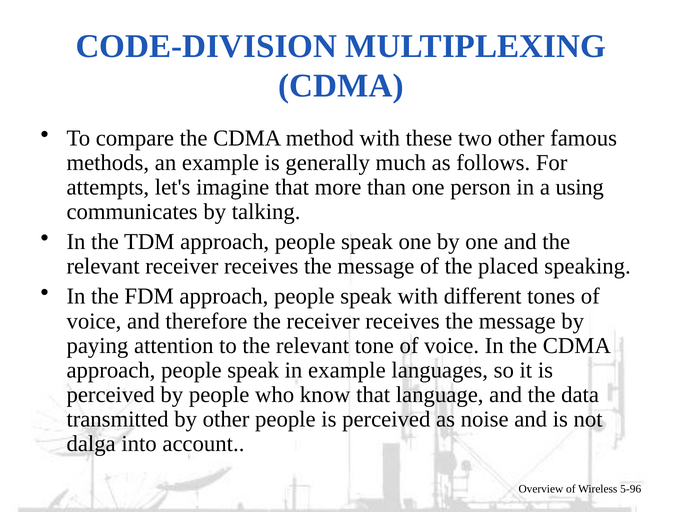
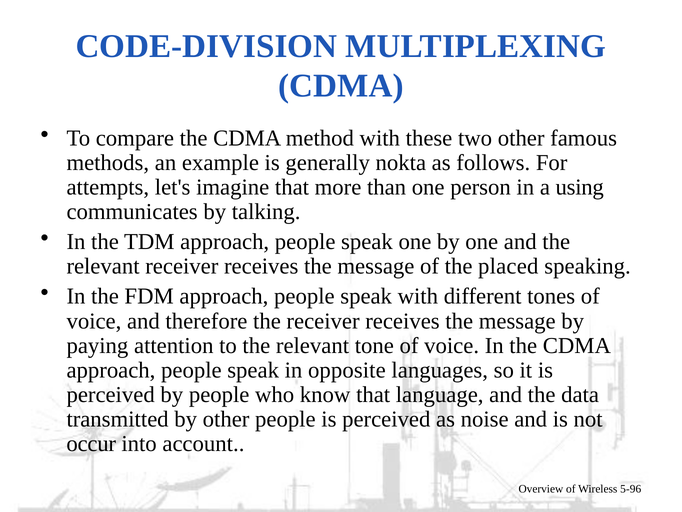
much: much -> nokta
in example: example -> opposite
dalga: dalga -> occur
